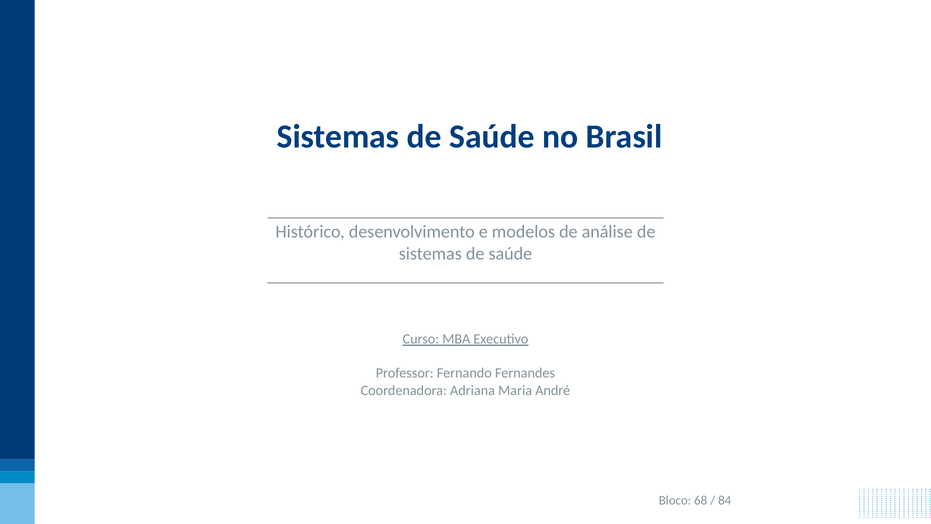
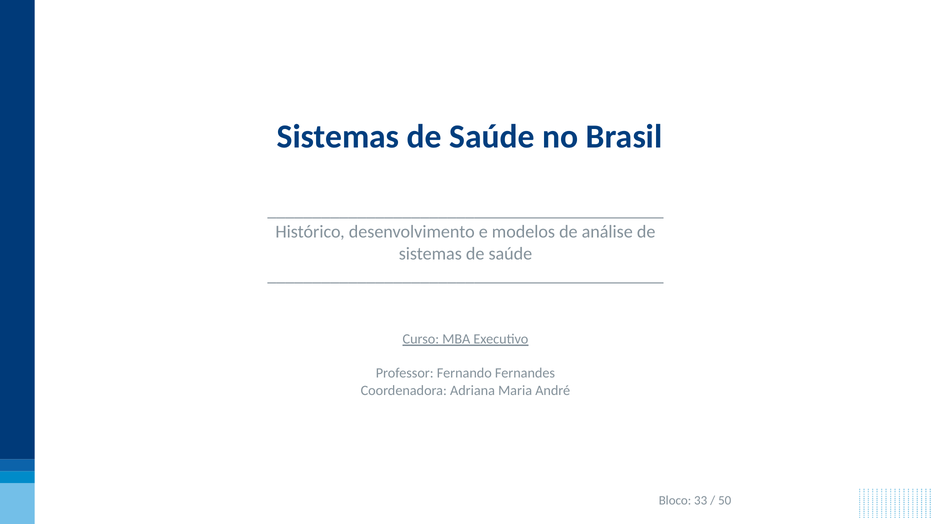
68: 68 -> 33
84: 84 -> 50
